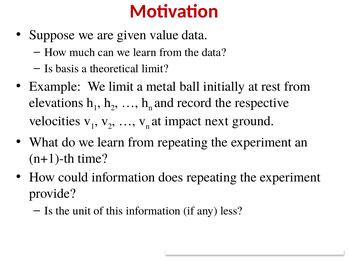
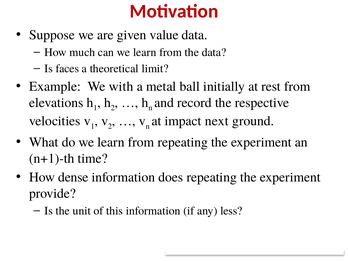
basis: basis -> faces
We limit: limit -> with
could: could -> dense
